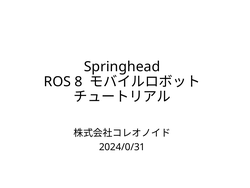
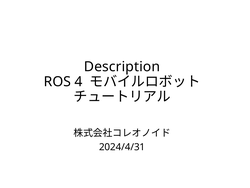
Springhead: Springhead -> Description
8: 8 -> 4
2024/0/31: 2024/0/31 -> 2024/4/31
